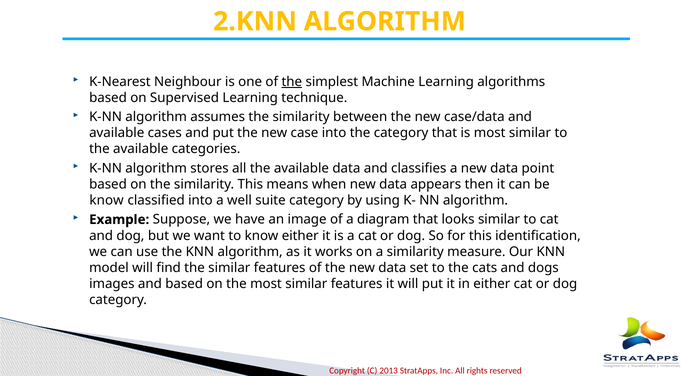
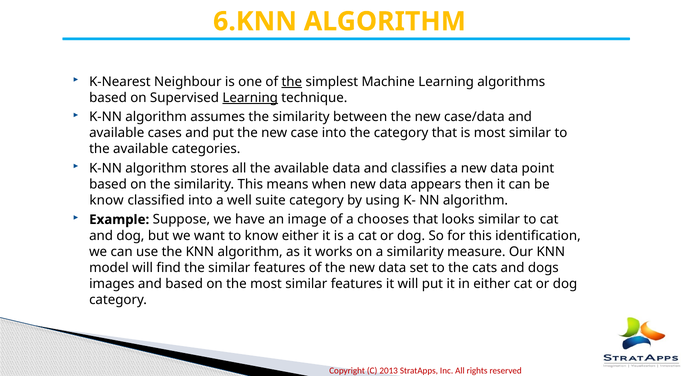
2.KNN: 2.KNN -> 6.KNN
Learning at (250, 98) underline: none -> present
diagram: diagram -> chooses
